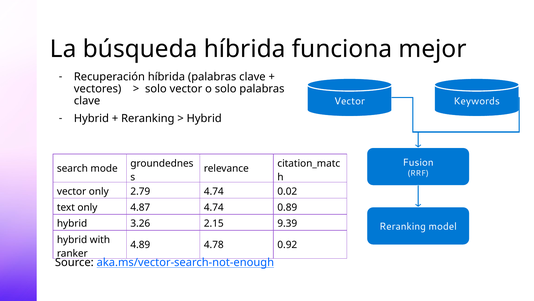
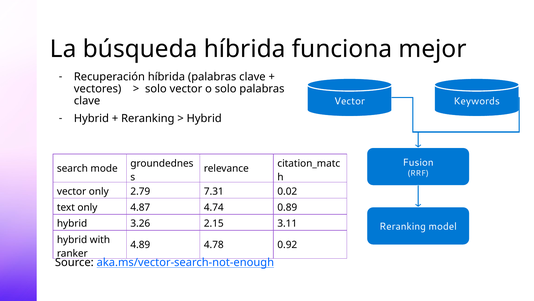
2.79 4.74: 4.74 -> 7.31
9.39: 9.39 -> 3.11
